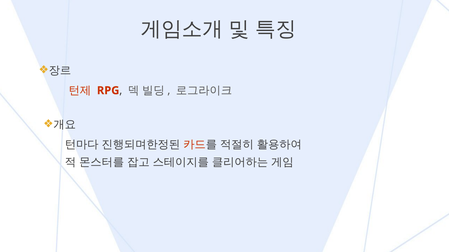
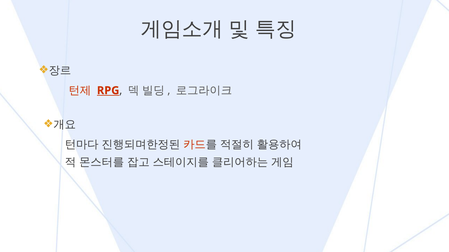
RPG underline: none -> present
